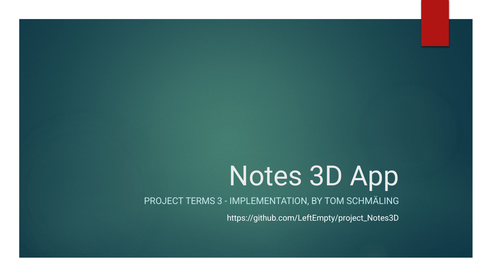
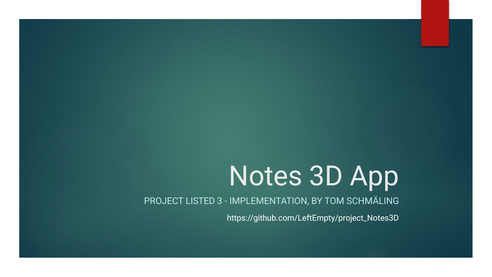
TERMS: TERMS -> LISTED
